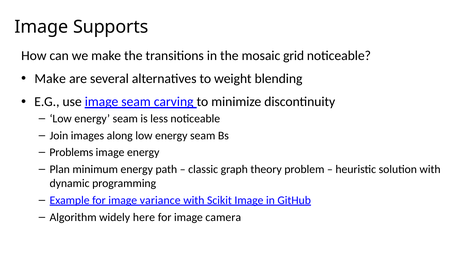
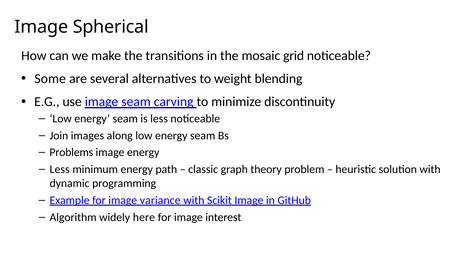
Supports: Supports -> Spherical
Make at (50, 79): Make -> Some
Plan at (60, 169): Plan -> Less
camera: camera -> interest
